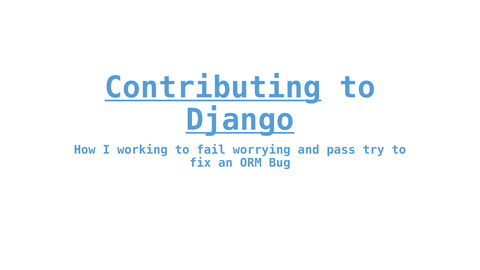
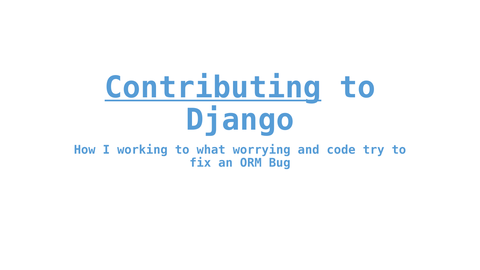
Django underline: present -> none
fail: fail -> what
pass: pass -> code
